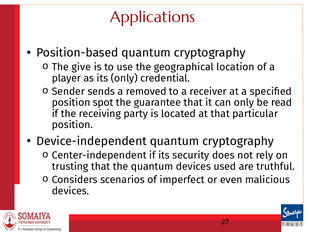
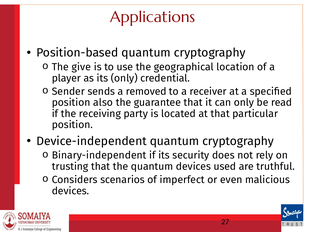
spot: spot -> also
Center-independent: Center-independent -> Binary-independent
